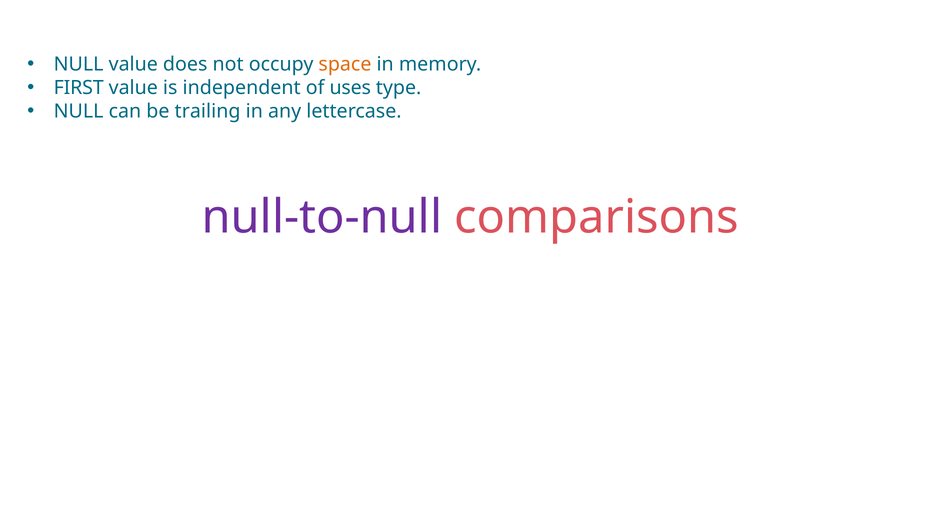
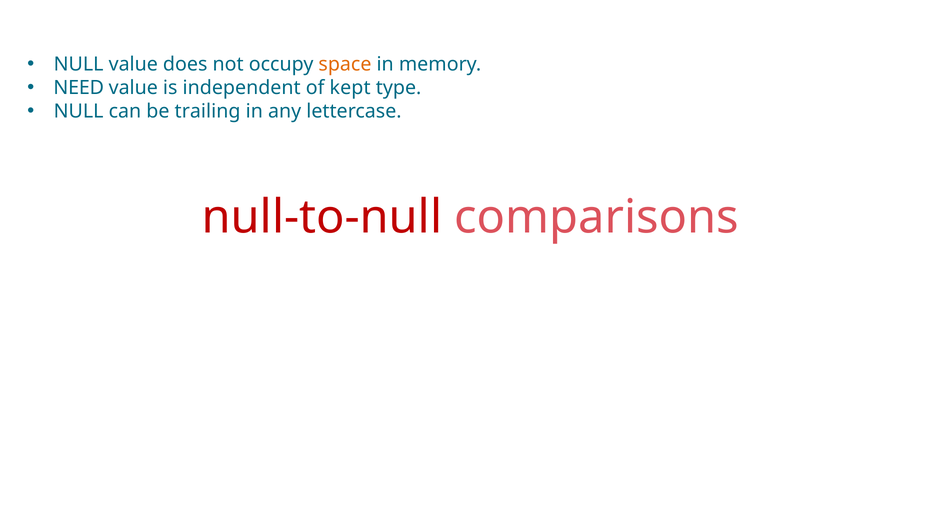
FIRST: FIRST -> NEED
uses: uses -> kept
null-to-null colour: purple -> red
